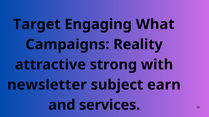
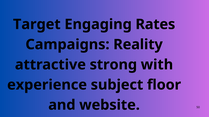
What: What -> Rates
newsletter: newsletter -> experience
earn: earn -> floor
services: services -> website
